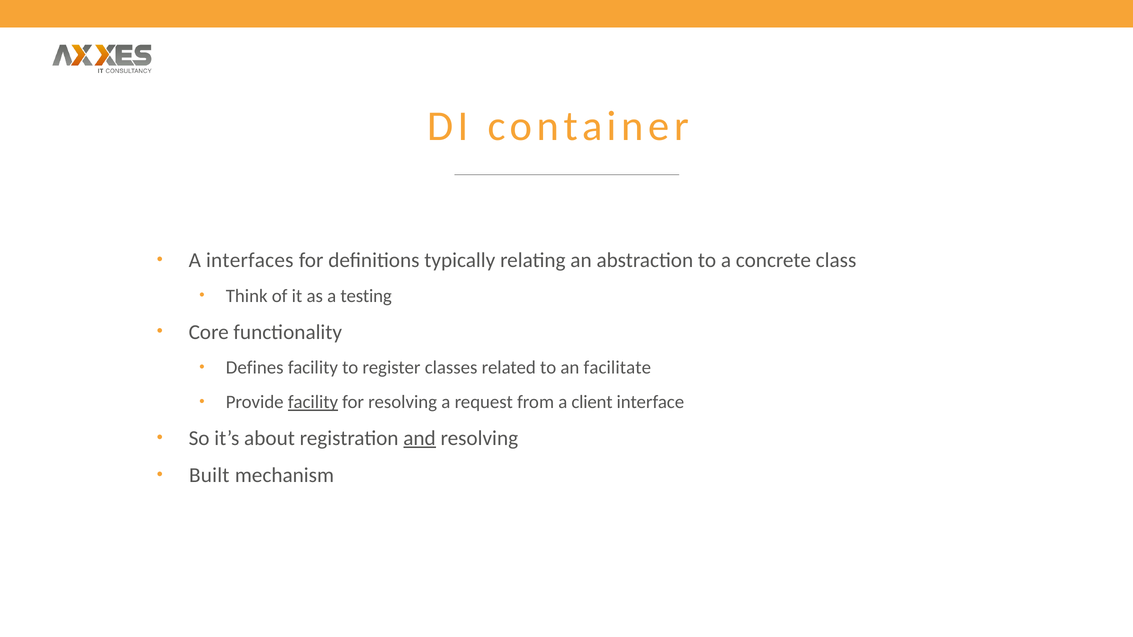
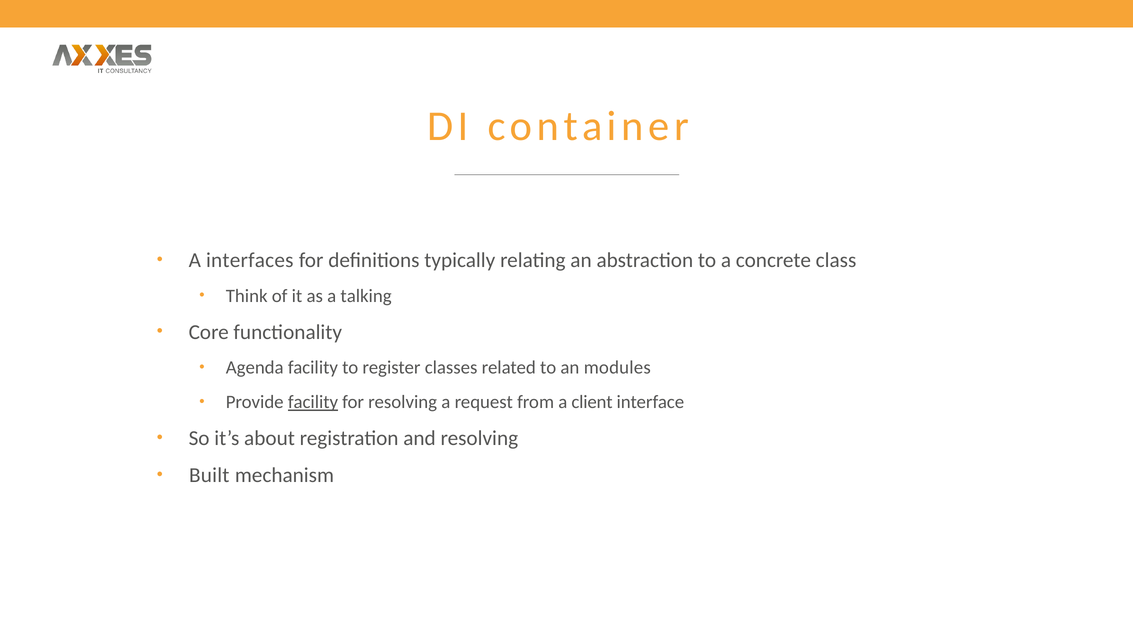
testing: testing -> talking
Defines: Defines -> Agenda
facilitate: facilitate -> modules
and underline: present -> none
